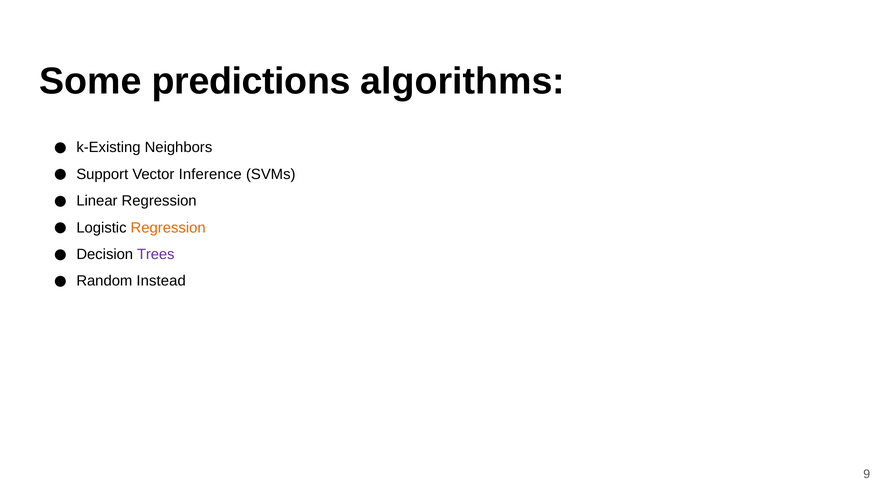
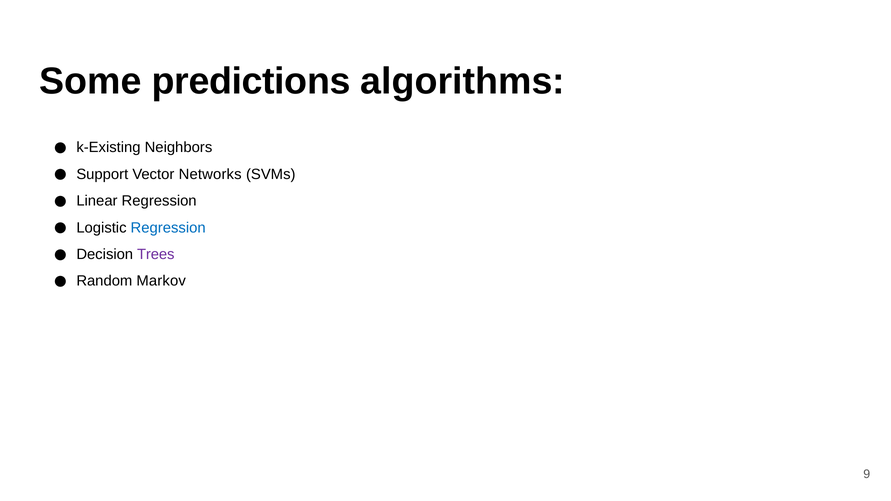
Inference: Inference -> Networks
Regression at (168, 228) colour: orange -> blue
Instead: Instead -> Markov
